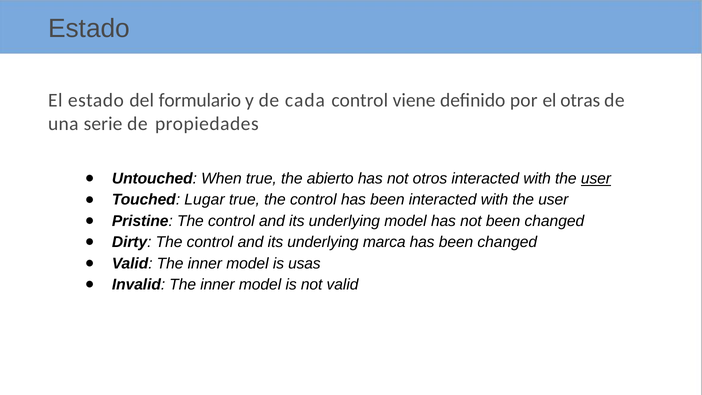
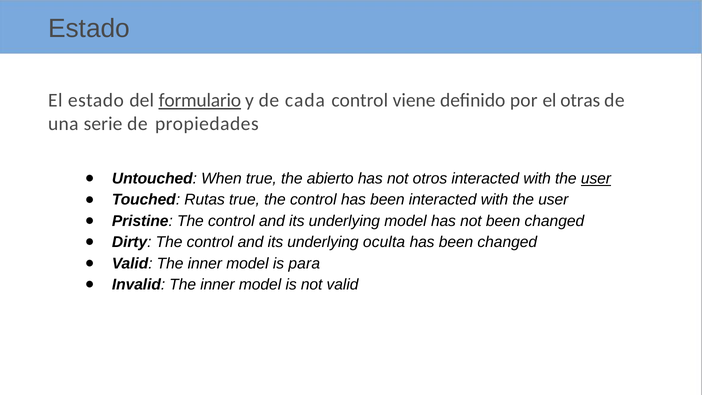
formulario underline: none -> present
Lugar: Lugar -> Rutas
marca: marca -> oculta
usas: usas -> para
